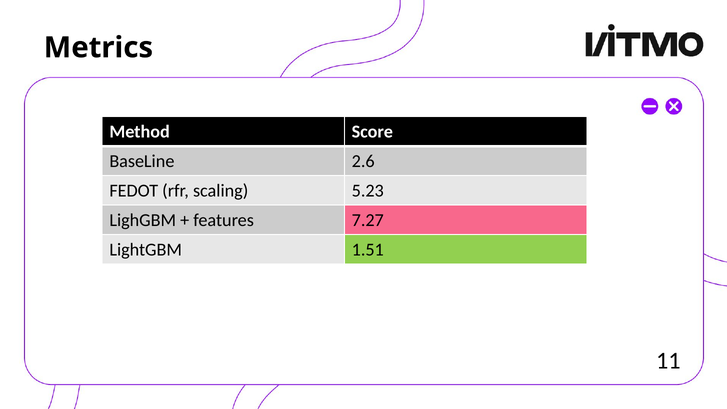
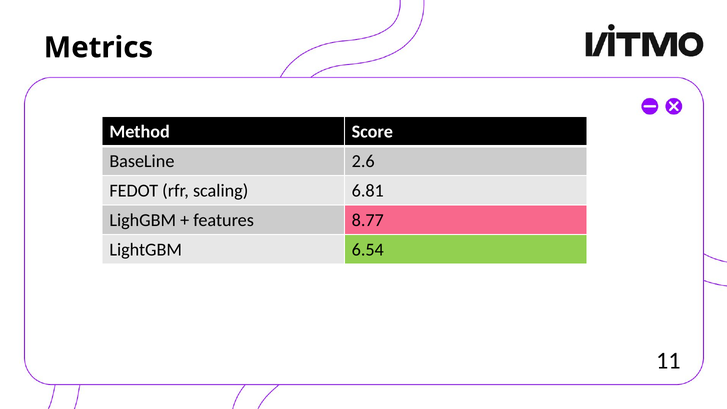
5.23: 5.23 -> 6.81
7.27: 7.27 -> 8.77
1.51: 1.51 -> 6.54
